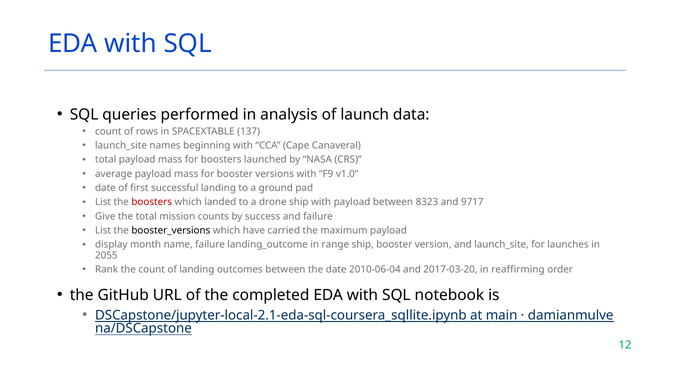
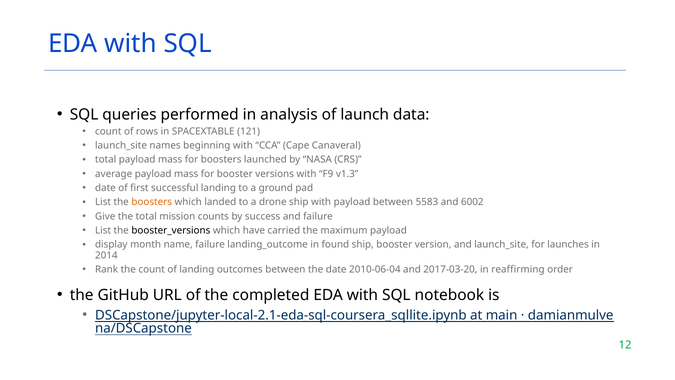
137: 137 -> 121
v1.0: v1.0 -> v1.3
boosters at (152, 202) colour: red -> orange
8323: 8323 -> 5583
9717: 9717 -> 6002
range: range -> found
2055: 2055 -> 2014
